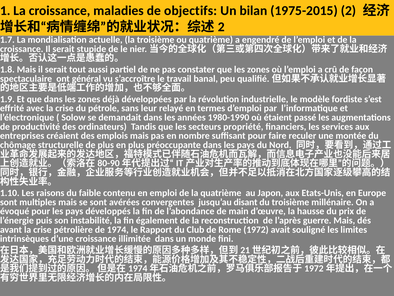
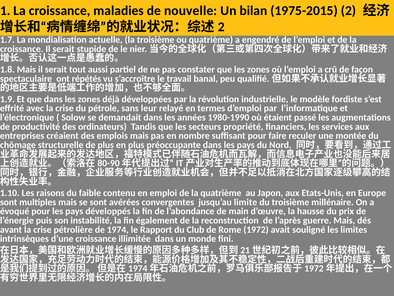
objectifs: objectifs -> nouvelle
général: général -> répétés
disant: disant -> limite
